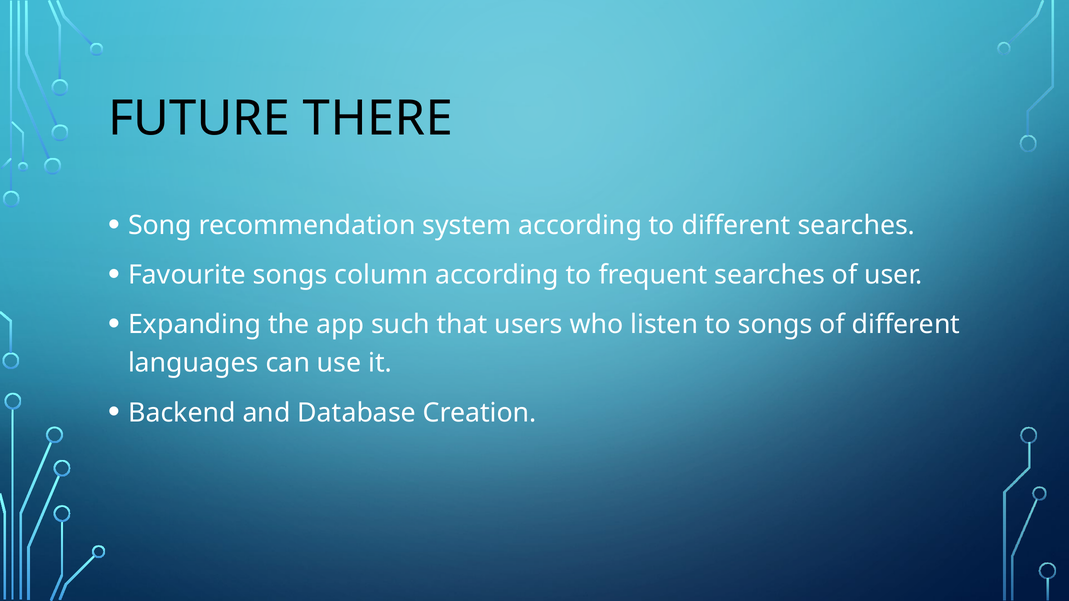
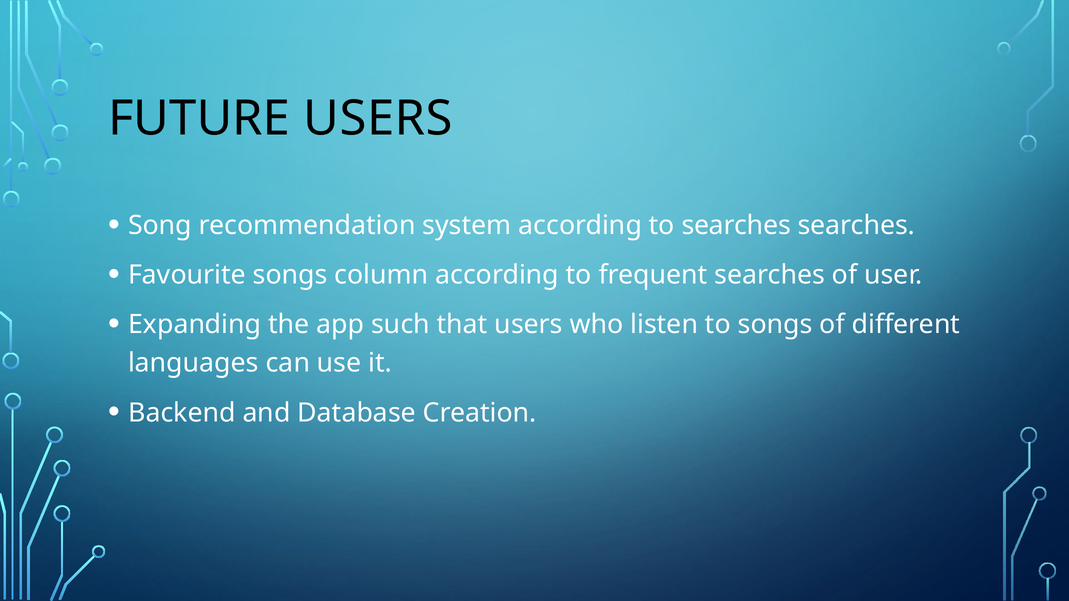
FUTURE THERE: THERE -> USERS
to different: different -> searches
